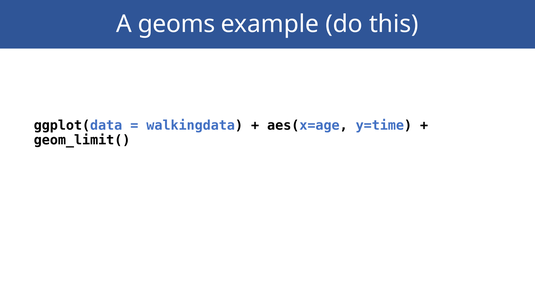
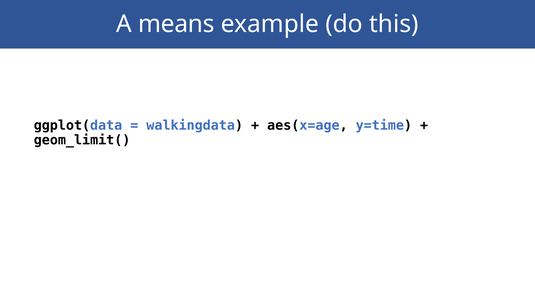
geoms: geoms -> means
